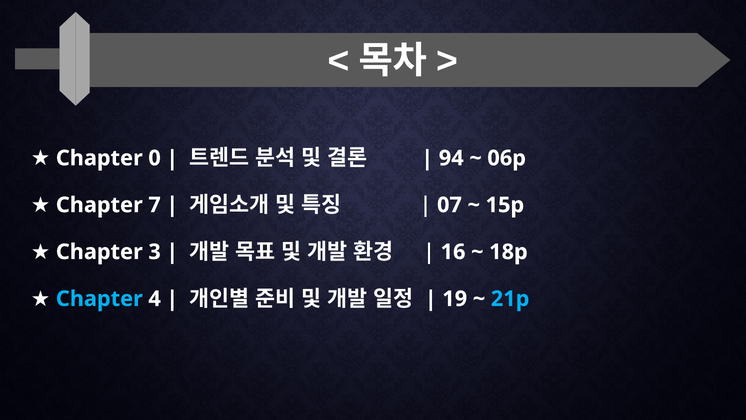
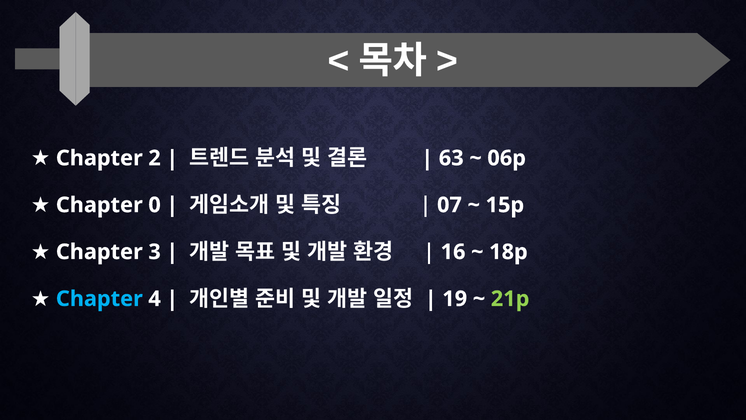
0: 0 -> 2
94: 94 -> 63
7: 7 -> 0
21p colour: light blue -> light green
